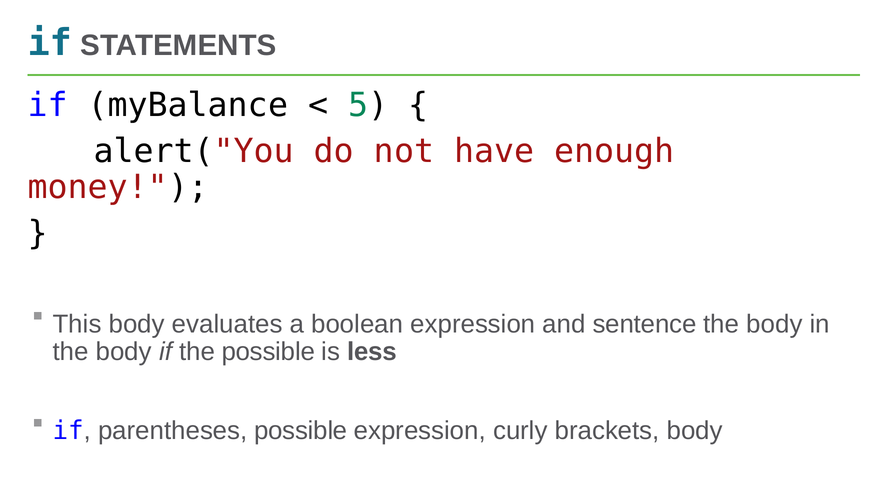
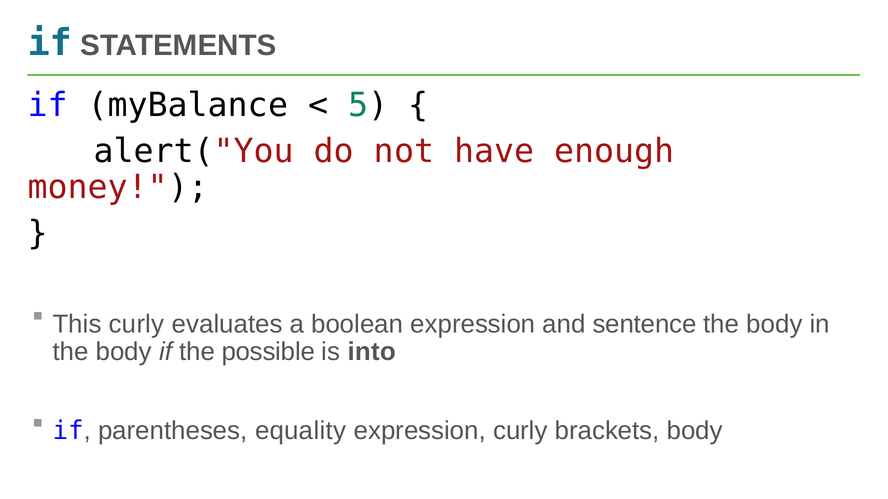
This body: body -> curly
less: less -> into
parentheses possible: possible -> equality
